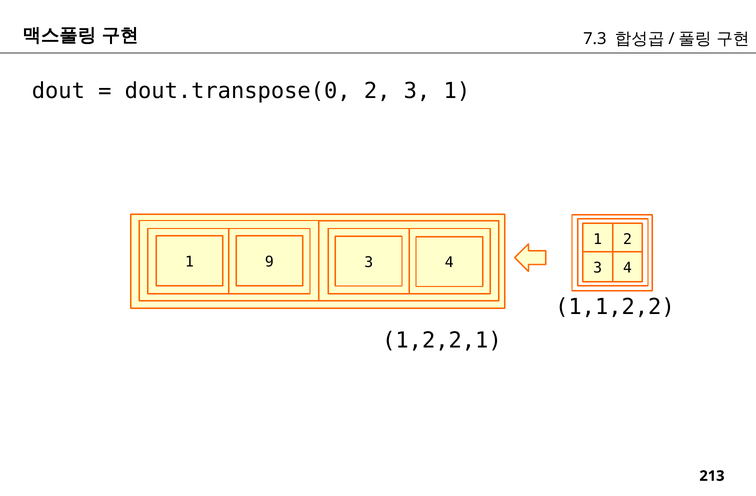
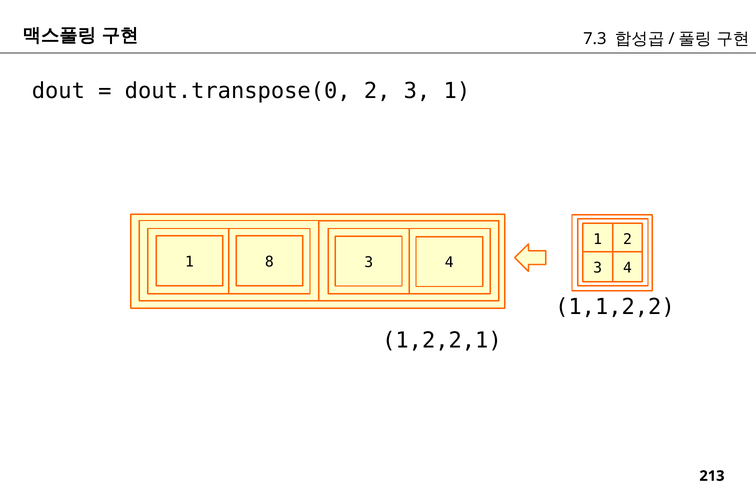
9: 9 -> 8
